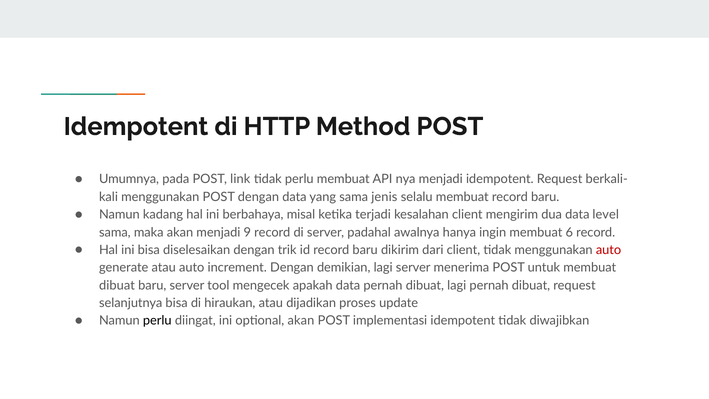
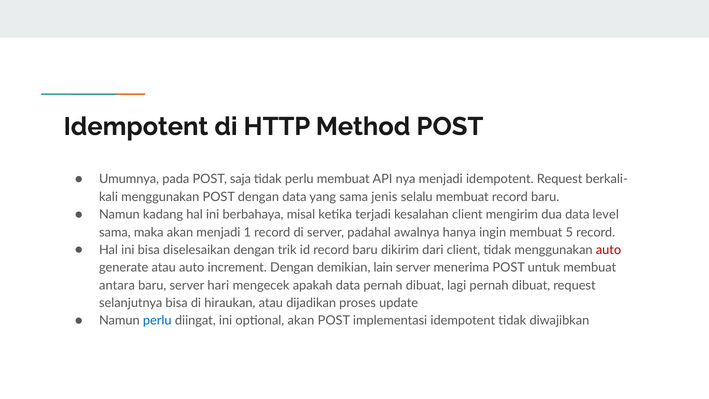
link: link -> saja
9: 9 -> 1
6: 6 -> 5
demikian lagi: lagi -> lain
dibuat at (117, 285): dibuat -> antara
tool: tool -> hari
perlu at (157, 321) colour: black -> blue
